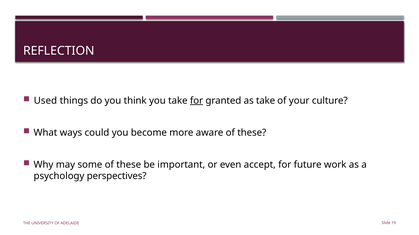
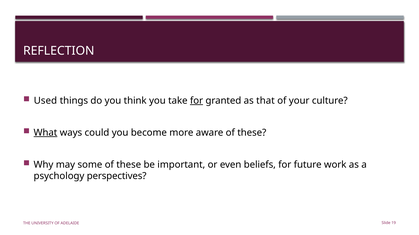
as take: take -> that
What underline: none -> present
accept: accept -> beliefs
